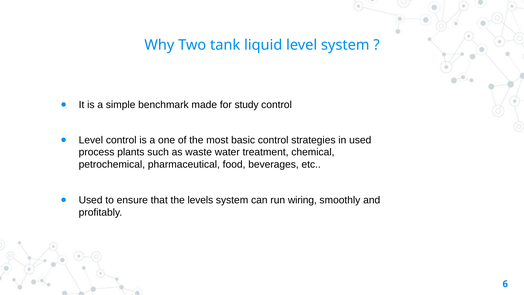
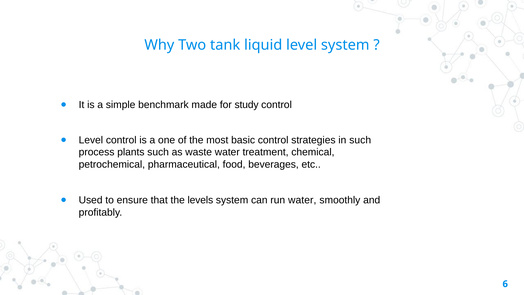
in used: used -> such
run wiring: wiring -> water
